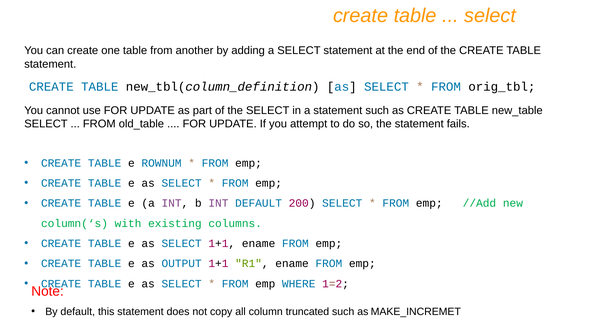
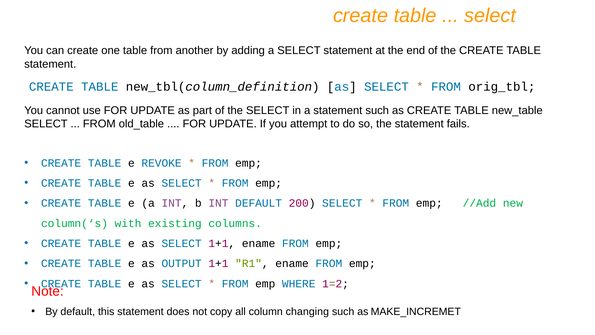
ROWNUM: ROWNUM -> REVOKE
truncated: truncated -> changing
